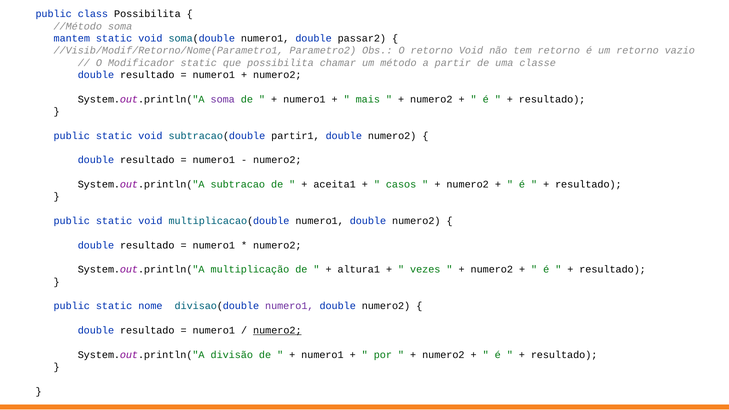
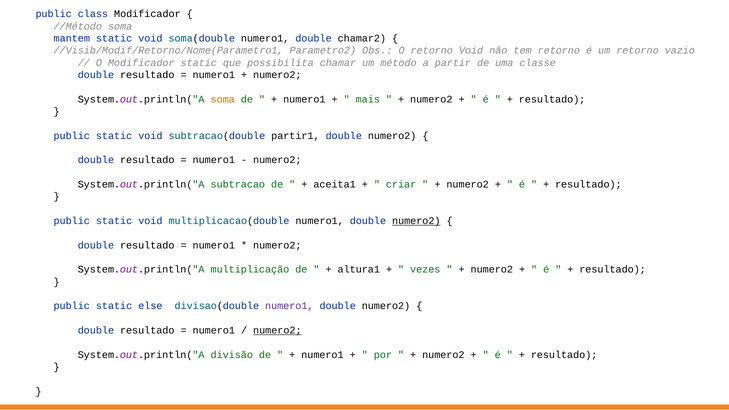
class Possibilita: Possibilita -> Modificador
passar2: passar2 -> chamar2
soma at (223, 99) colour: purple -> orange
casos: casos -> criar
numero2 at (416, 221) underline: none -> present
nome: nome -> else
